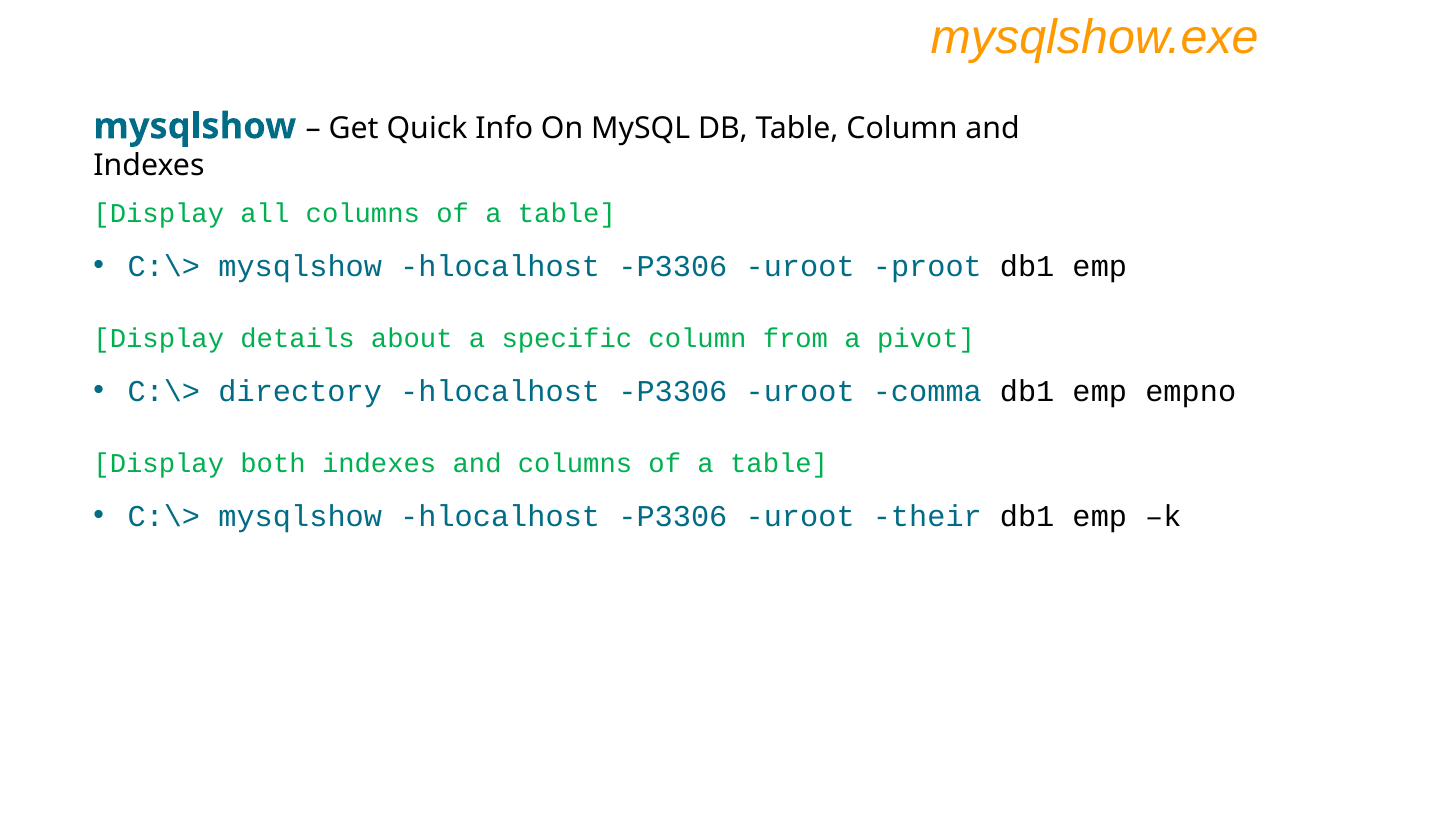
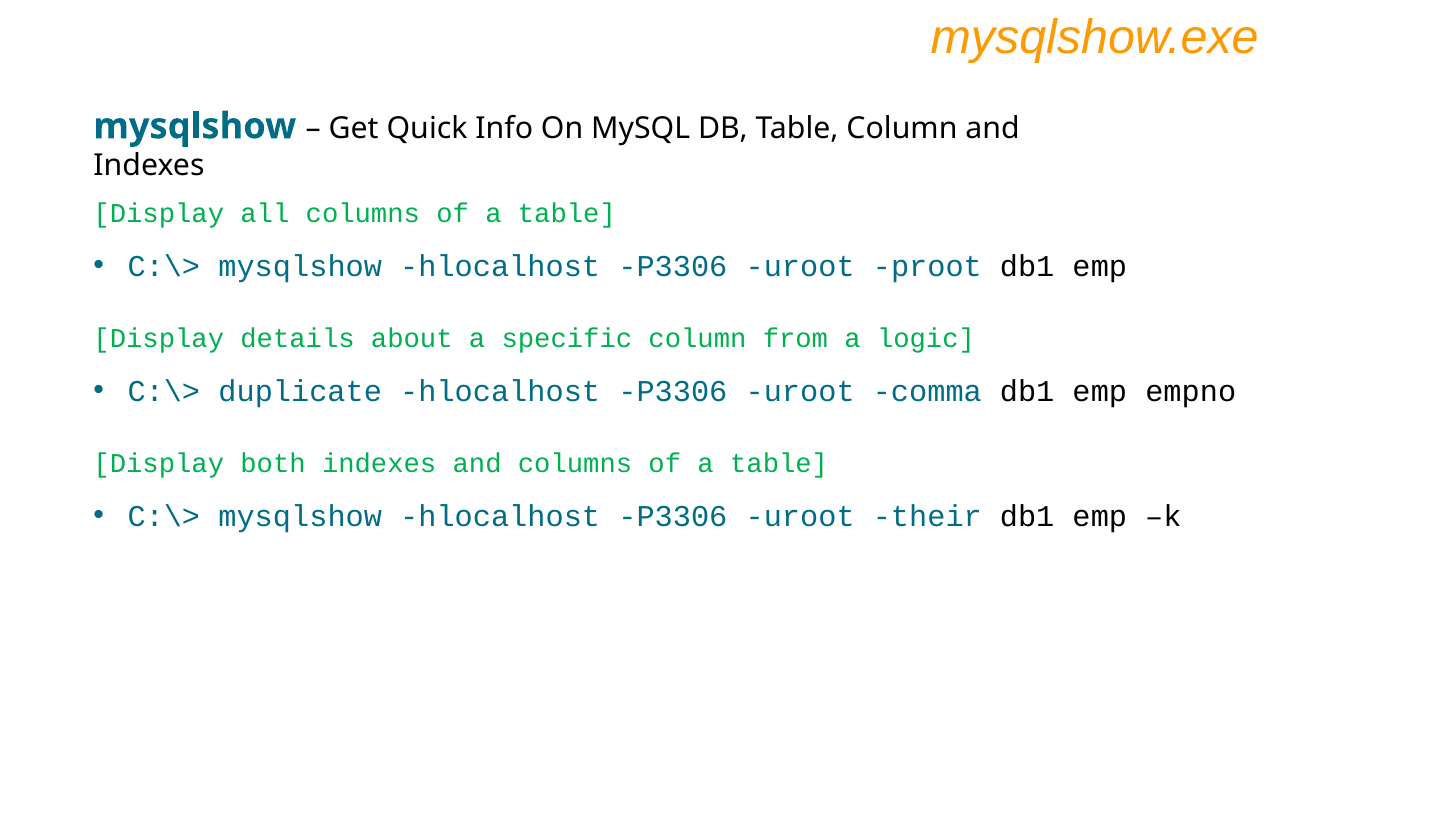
pivot: pivot -> logic
directory: directory -> duplicate
